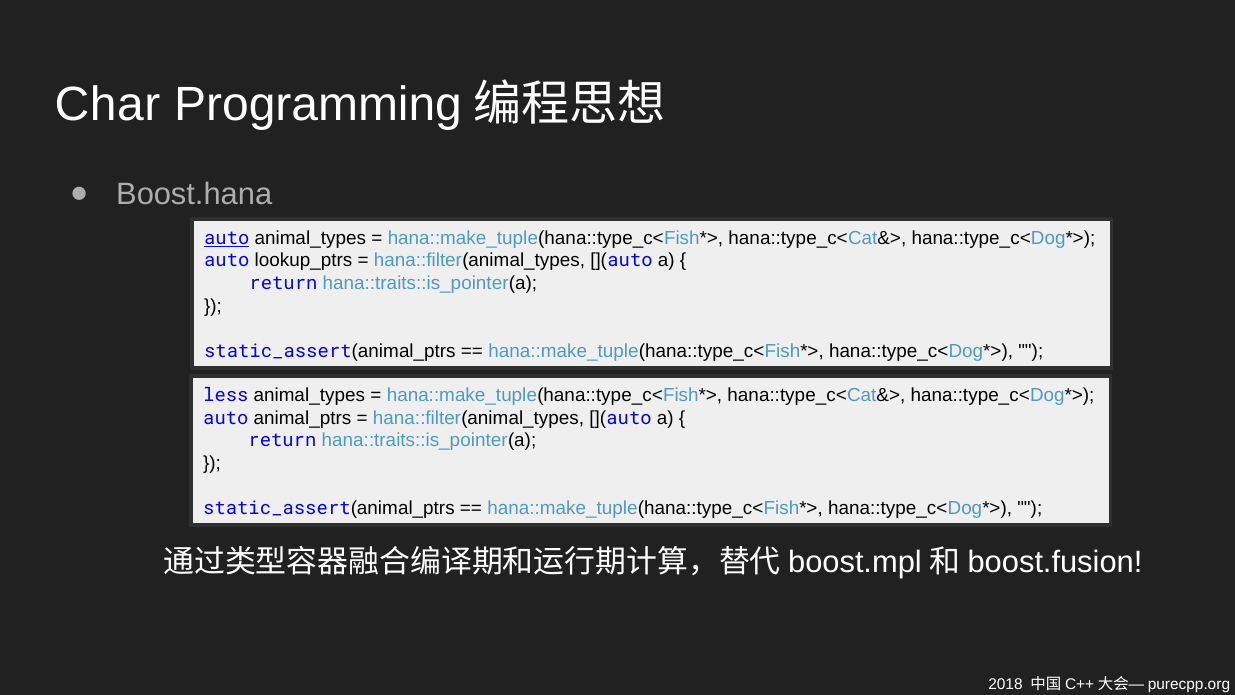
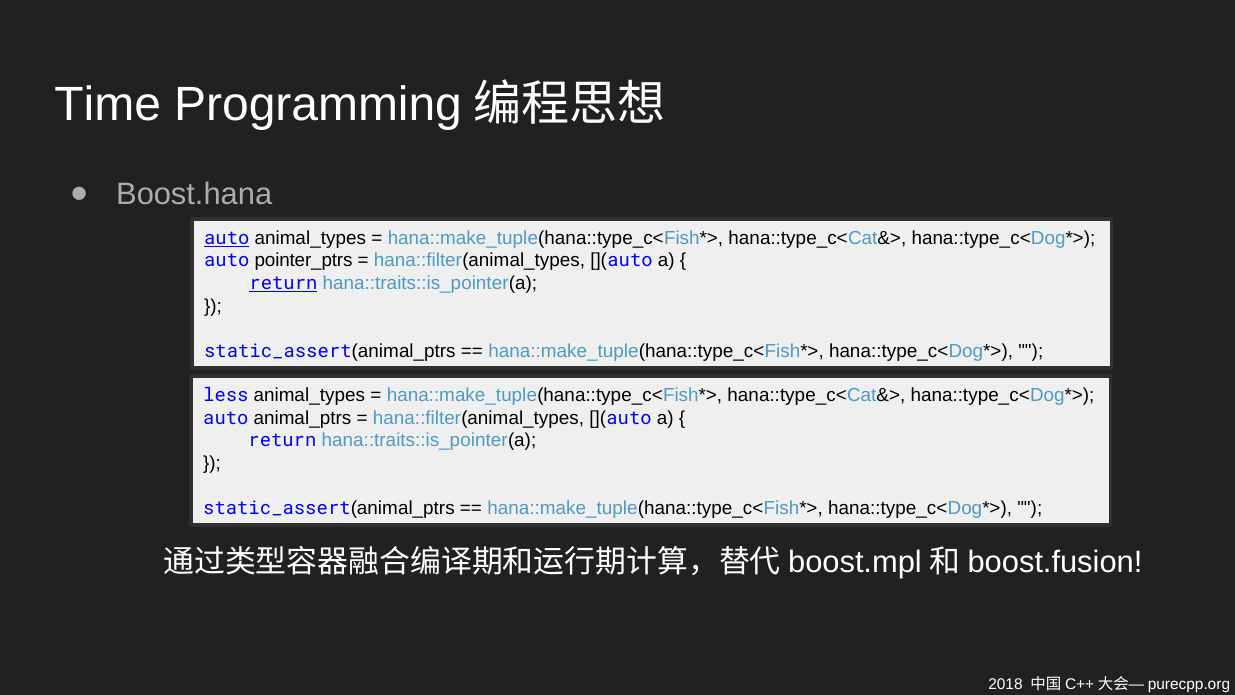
Char: Char -> Time
lookup_ptrs: lookup_ptrs -> pointer_ptrs
return at (283, 283) underline: none -> present
